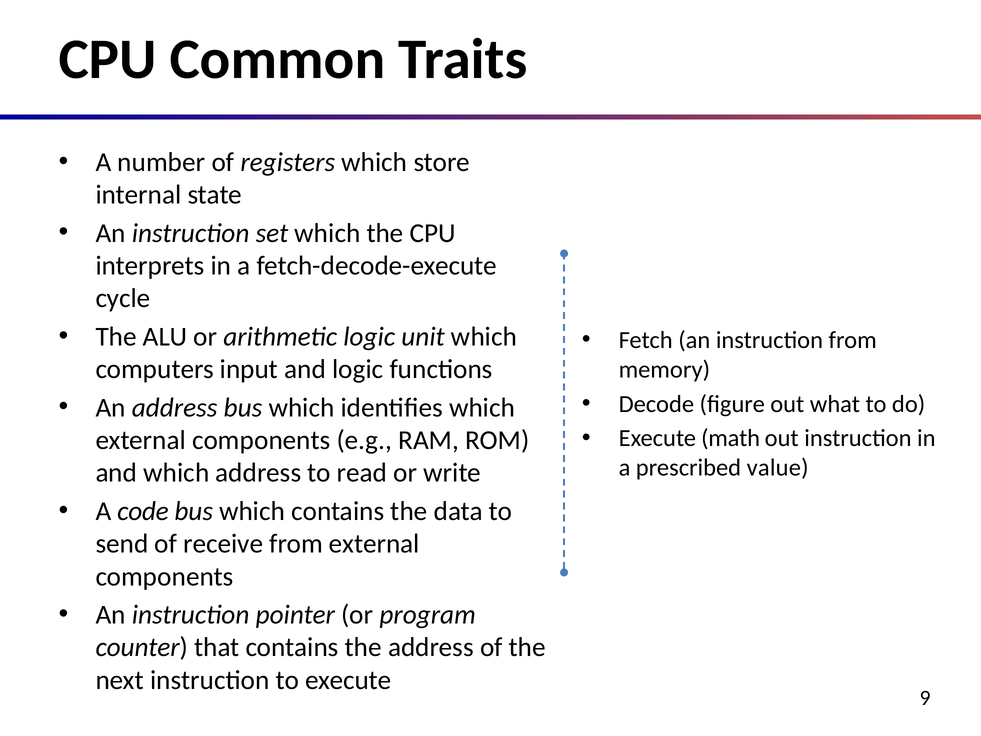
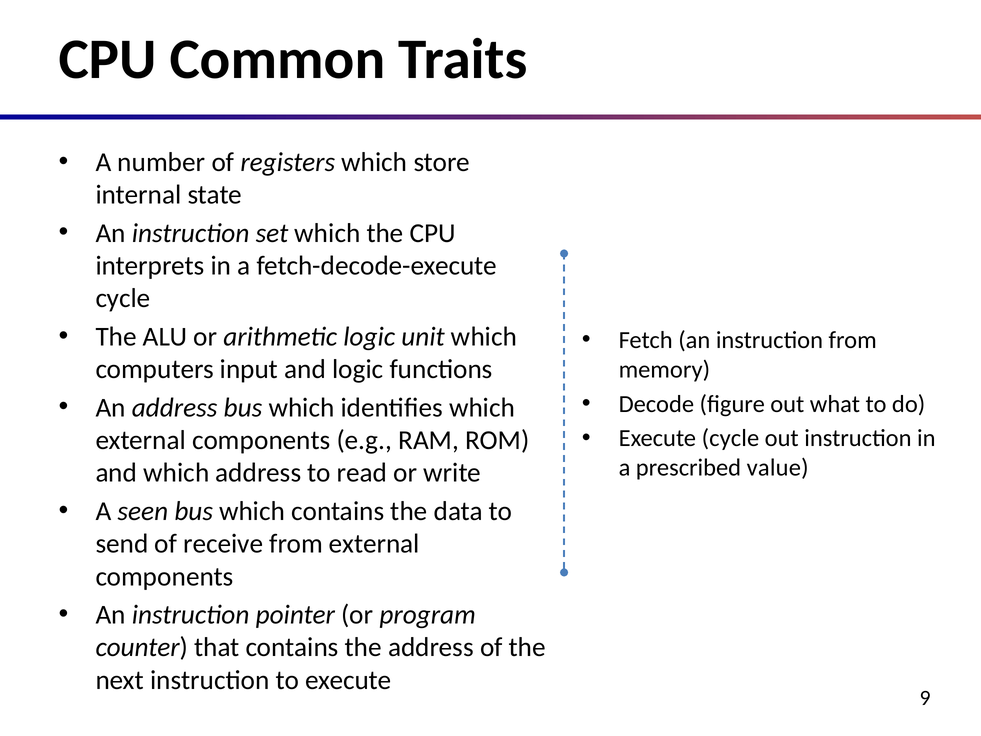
Execute math: math -> cycle
code: code -> seen
